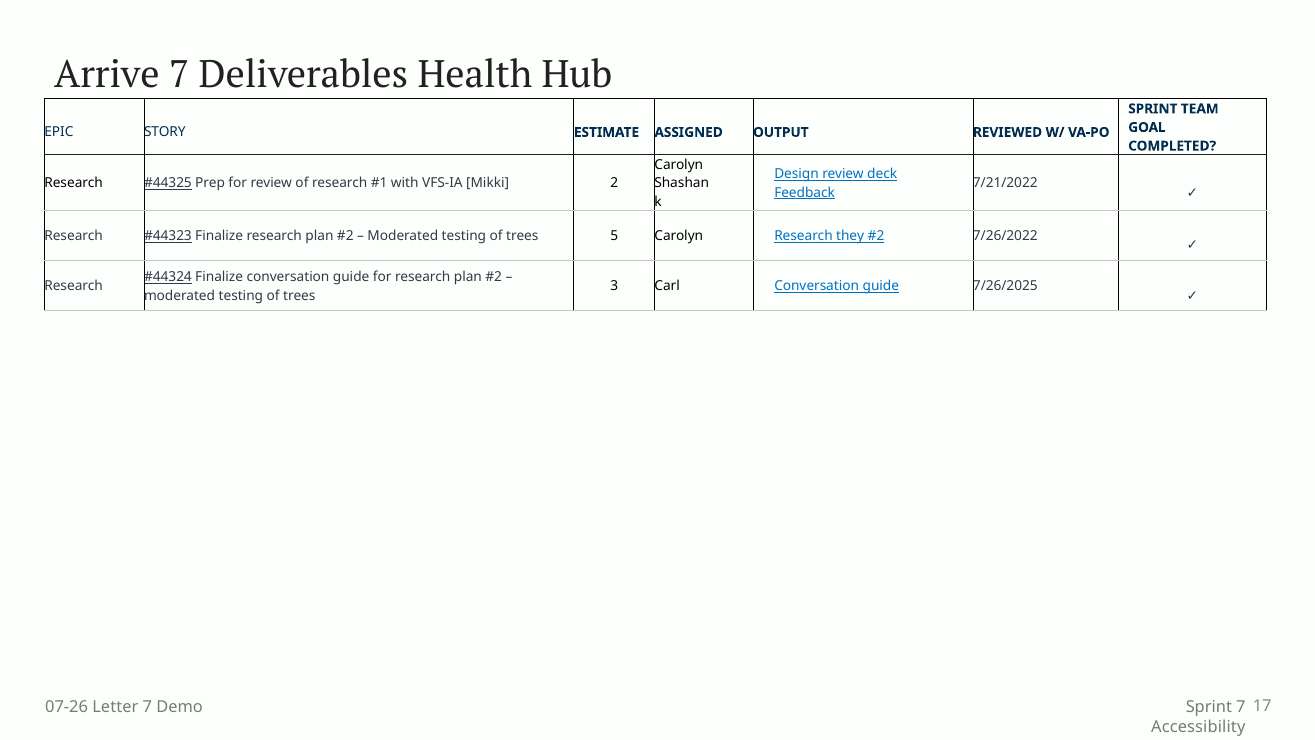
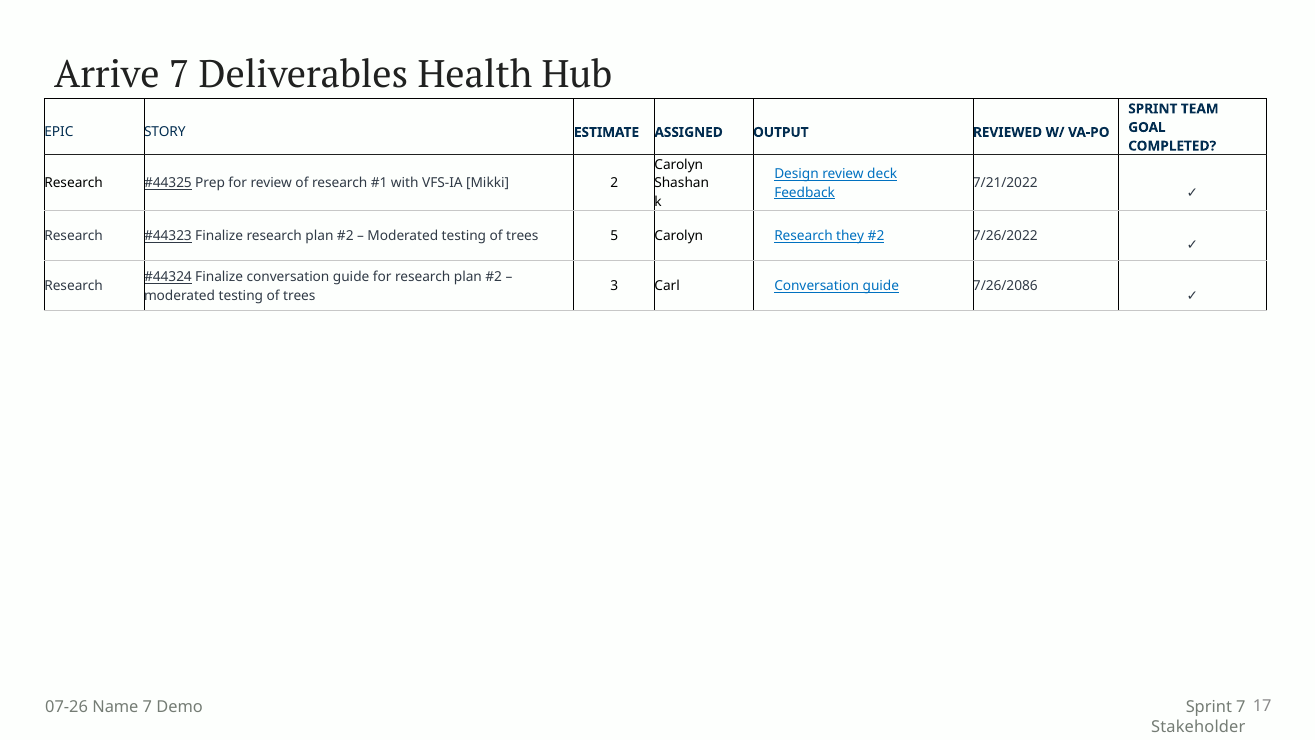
7/26/2025: 7/26/2025 -> 7/26/2086
Letter: Letter -> Name
Accessibility: Accessibility -> Stakeholder
